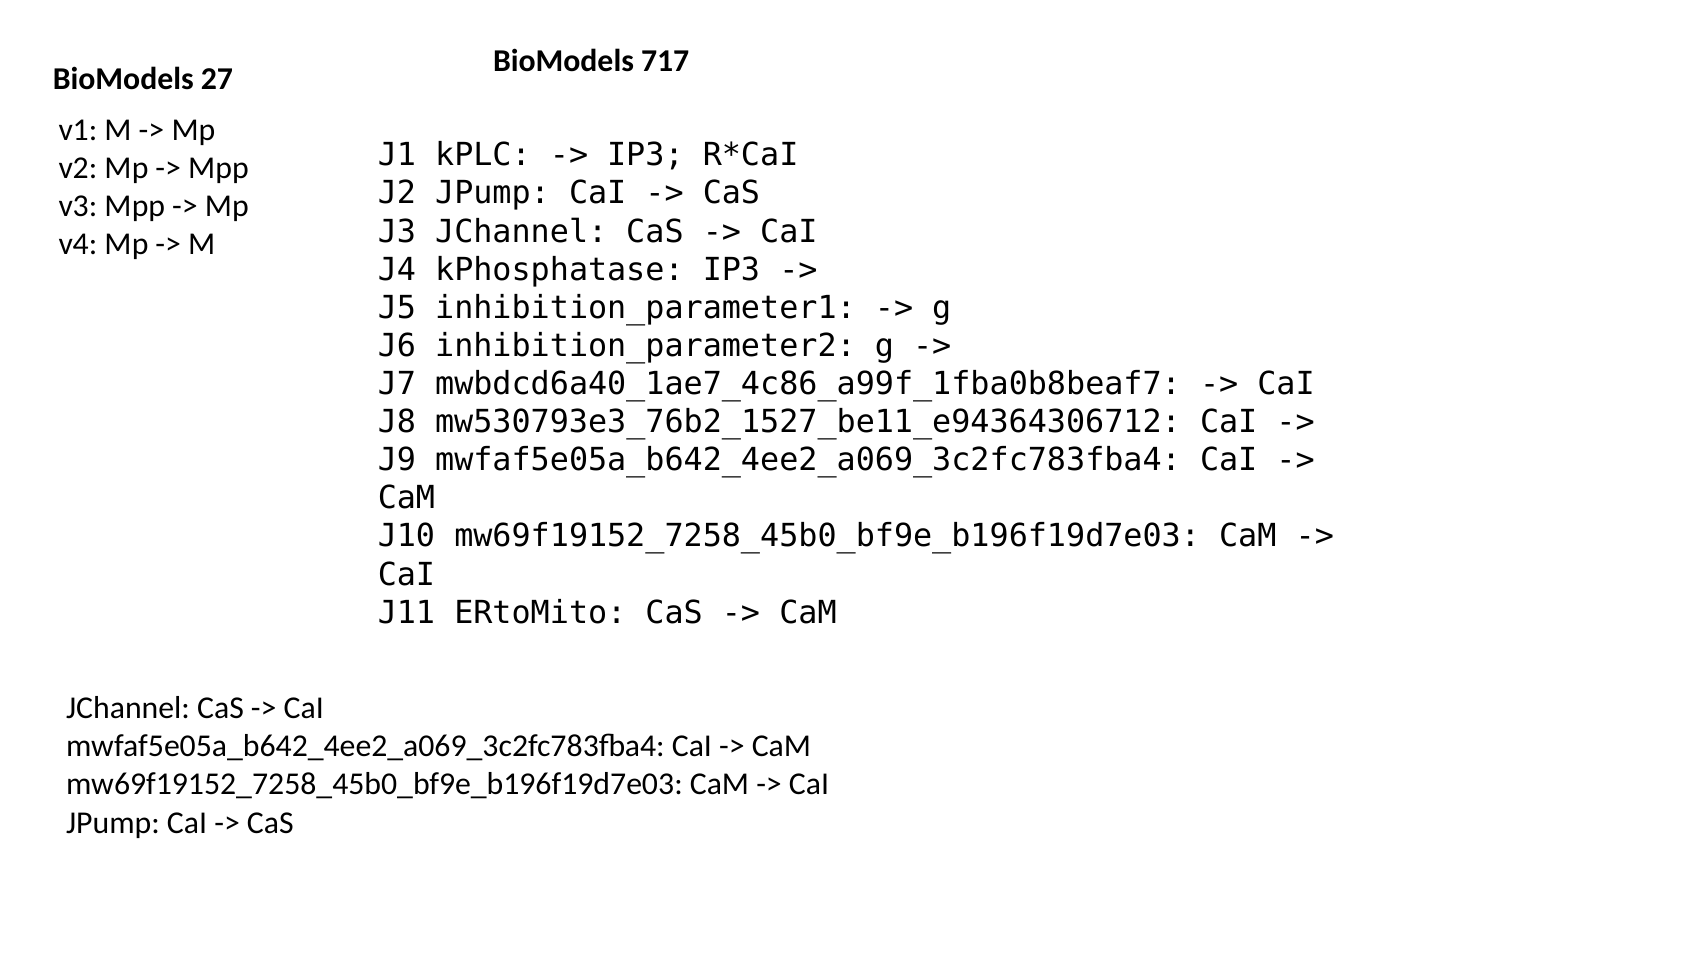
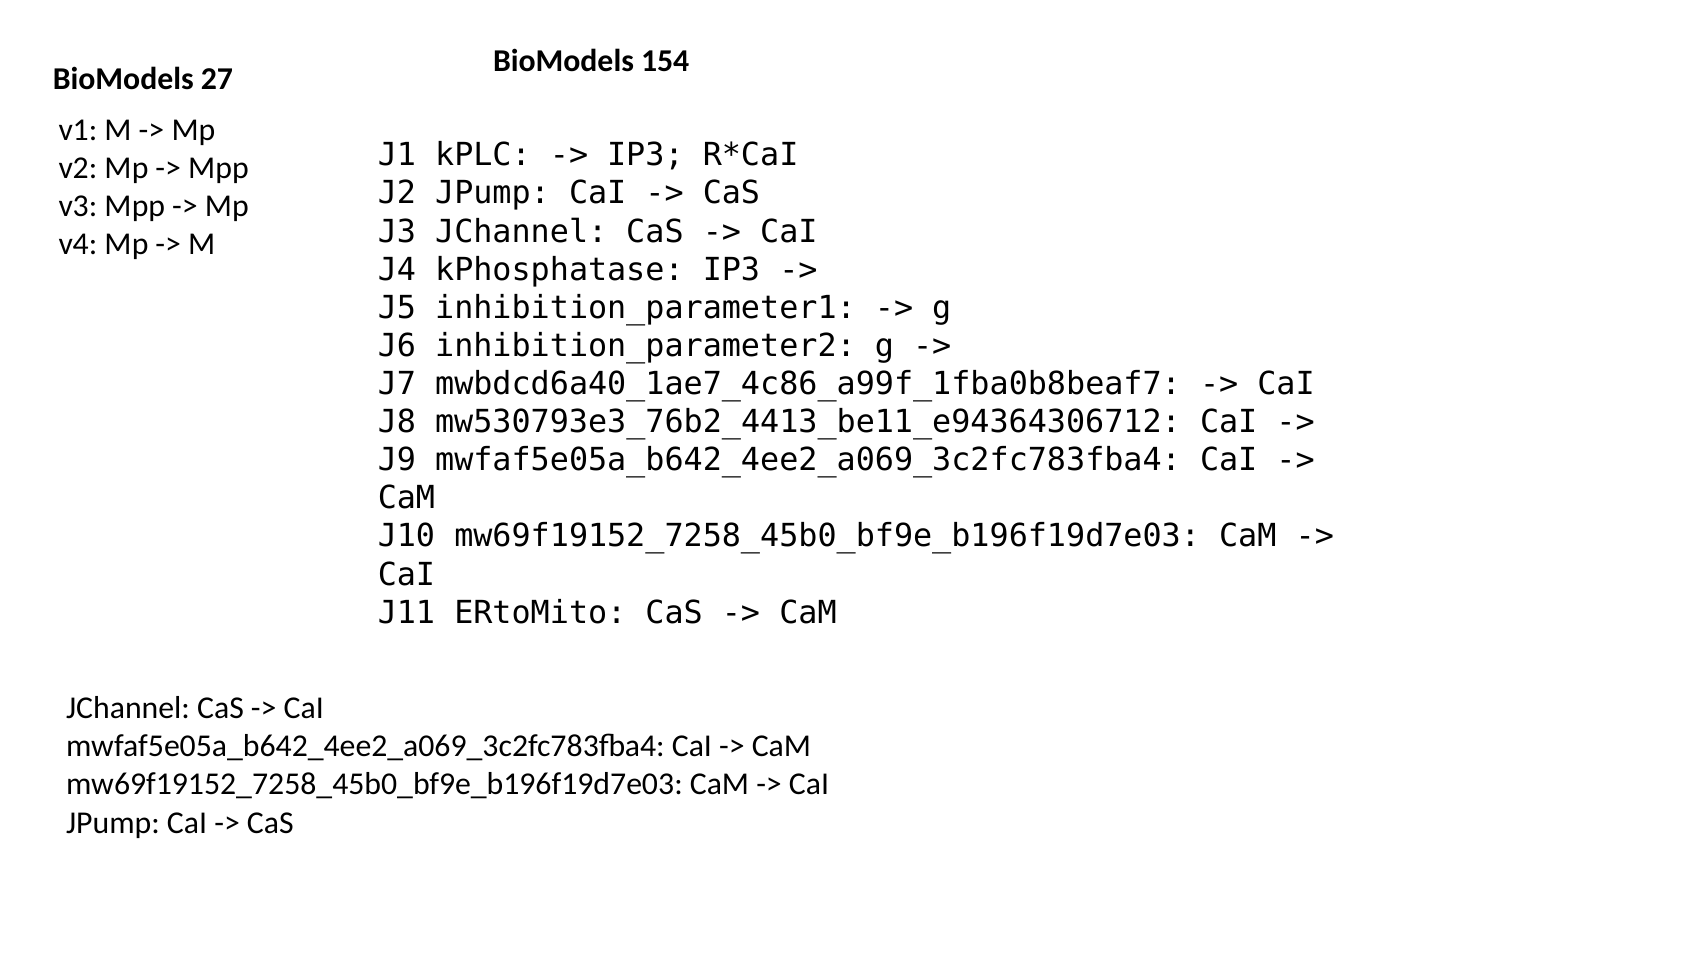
717: 717 -> 154
mw530793e3_76b2_1527_be11_e94364306712: mw530793e3_76b2_1527_be11_e94364306712 -> mw530793e3_76b2_4413_be11_e94364306712
